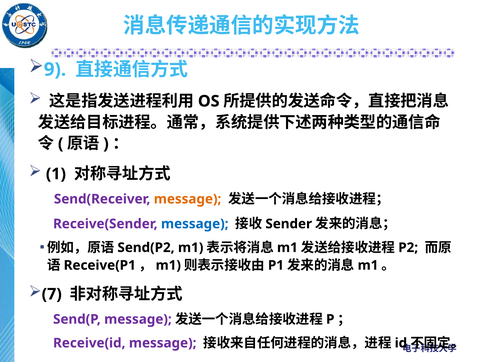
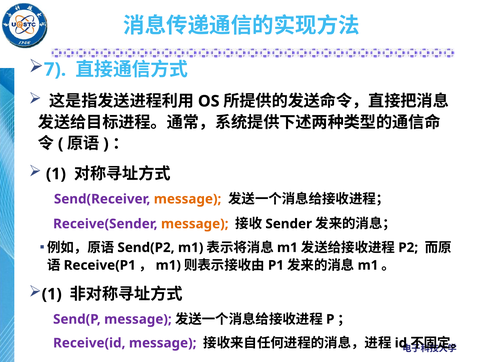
9: 9 -> 7
message at (195, 224) colour: blue -> orange
7 at (52, 294): 7 -> 1
